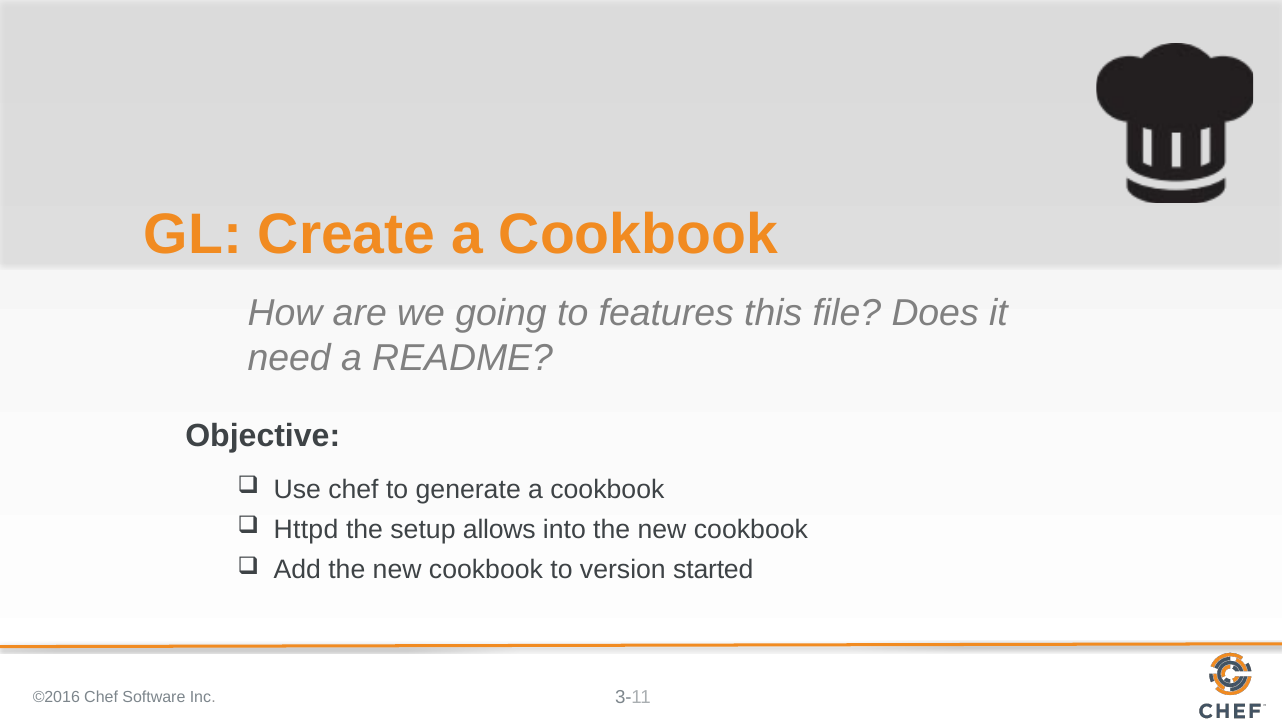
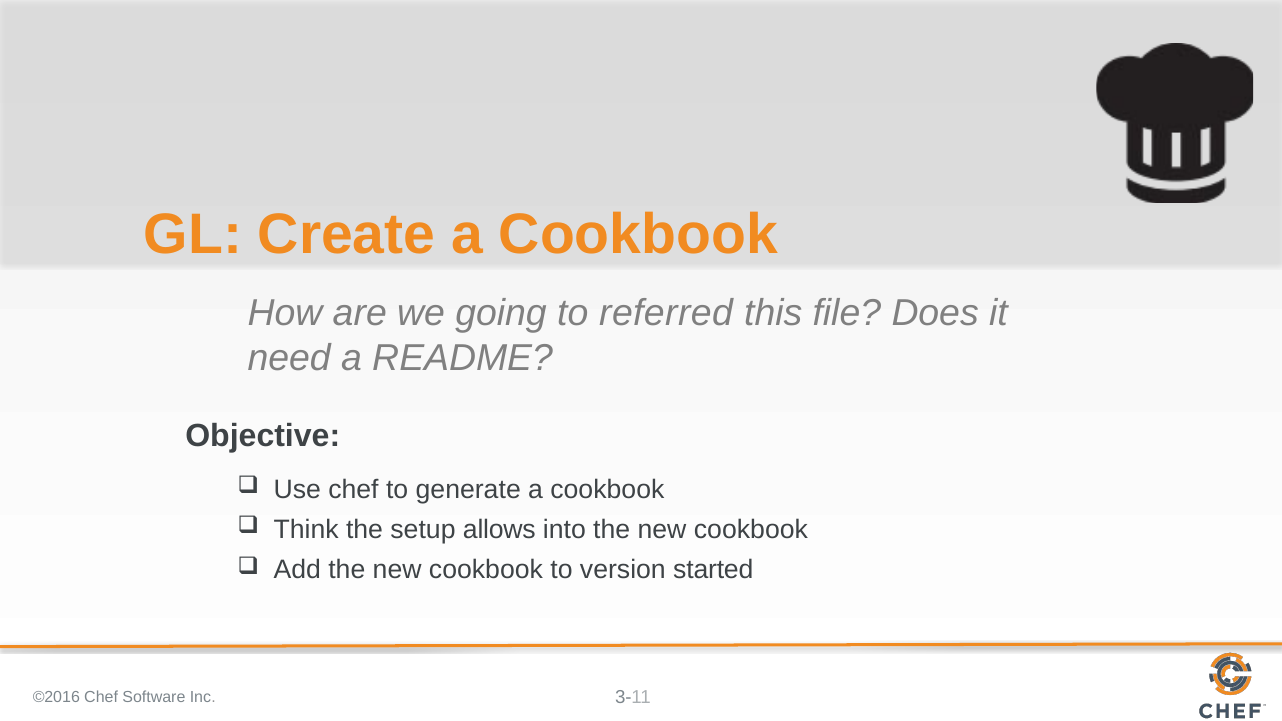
features: features -> referred
Httpd: Httpd -> Think
